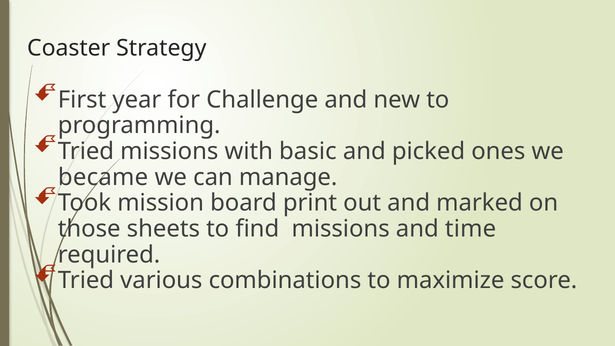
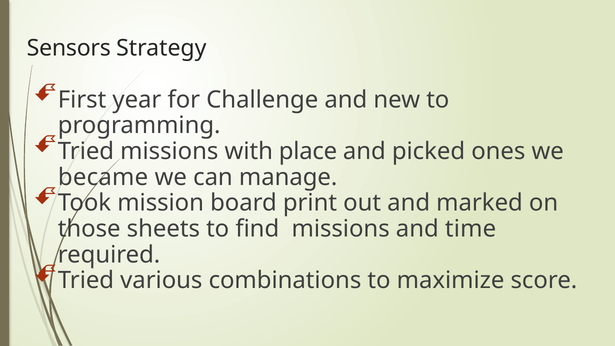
Coaster: Coaster -> Sensors
basic: basic -> place
